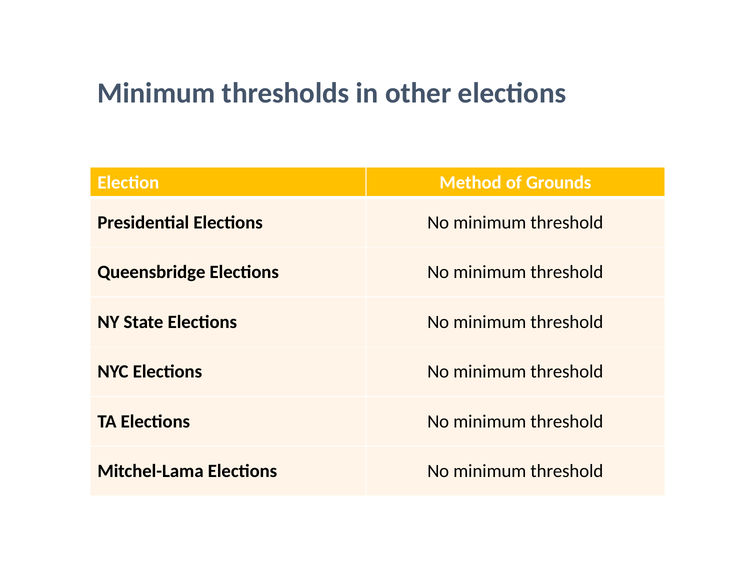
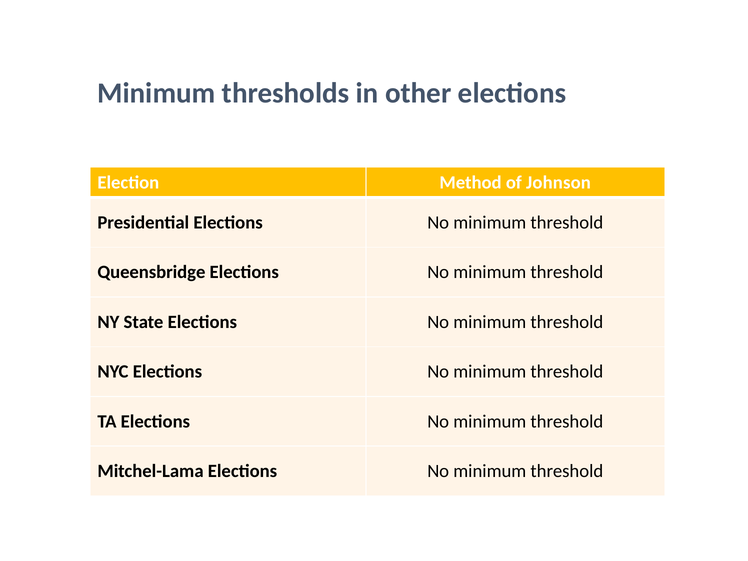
Grounds: Grounds -> Johnson
